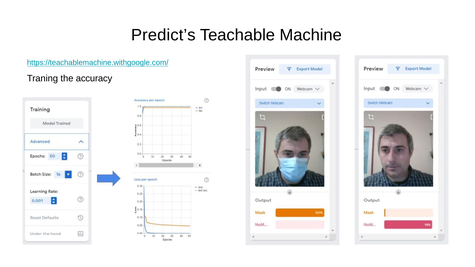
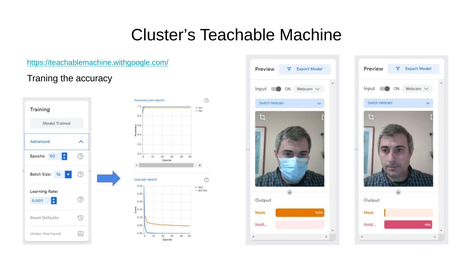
Predict’s: Predict’s -> Cluster’s
